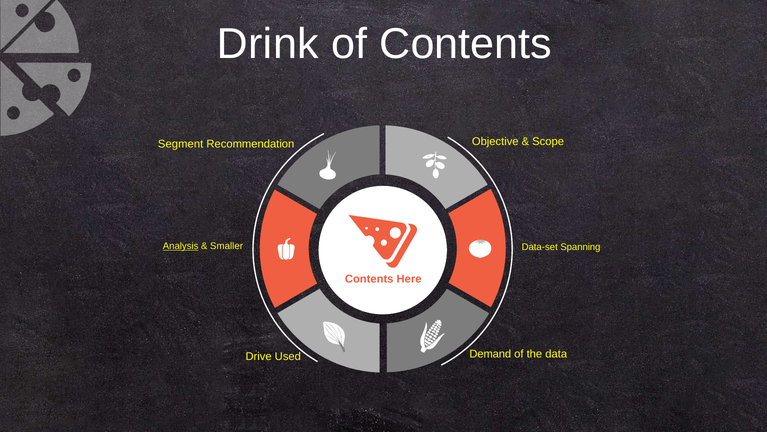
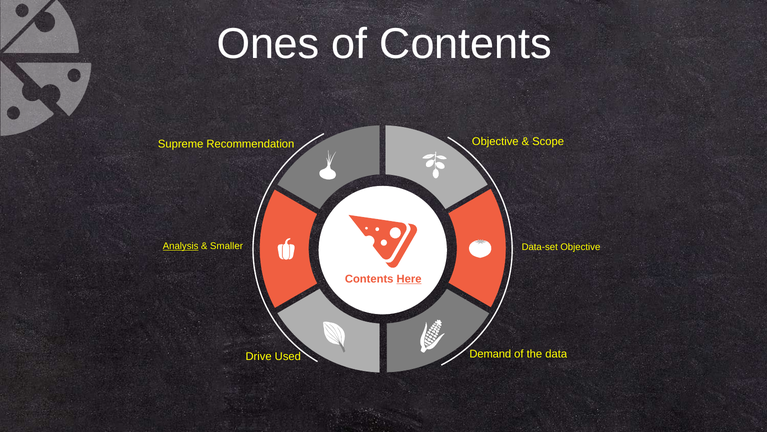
Drink: Drink -> Ones
Segment: Segment -> Supreme
Data-set Spanning: Spanning -> Objective
Here underline: none -> present
